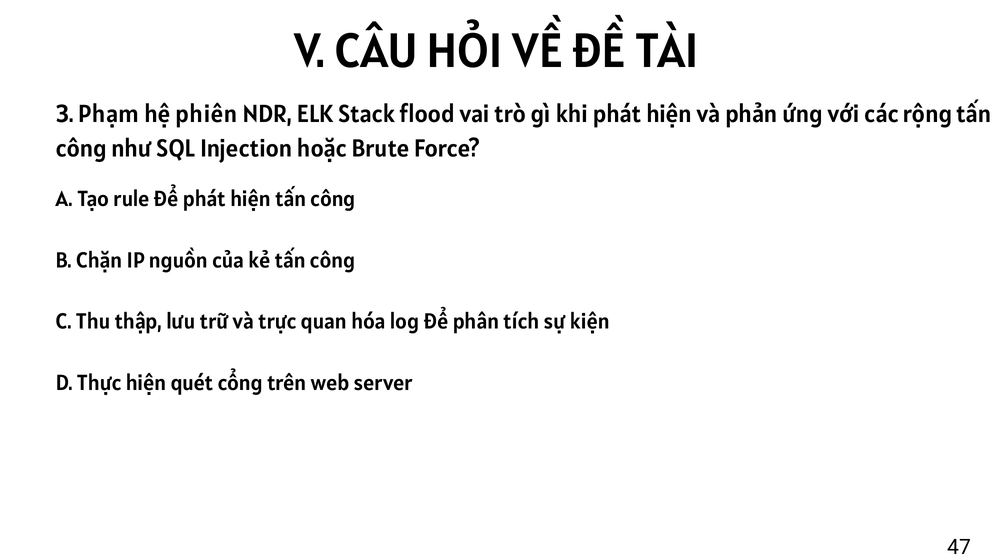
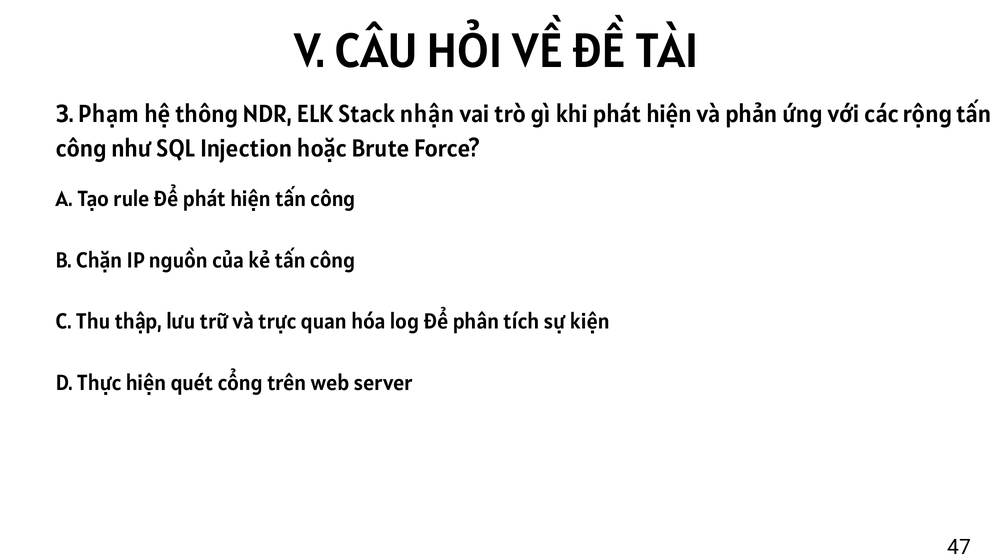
phiên: phiên -> thông
flood: flood -> nhận
